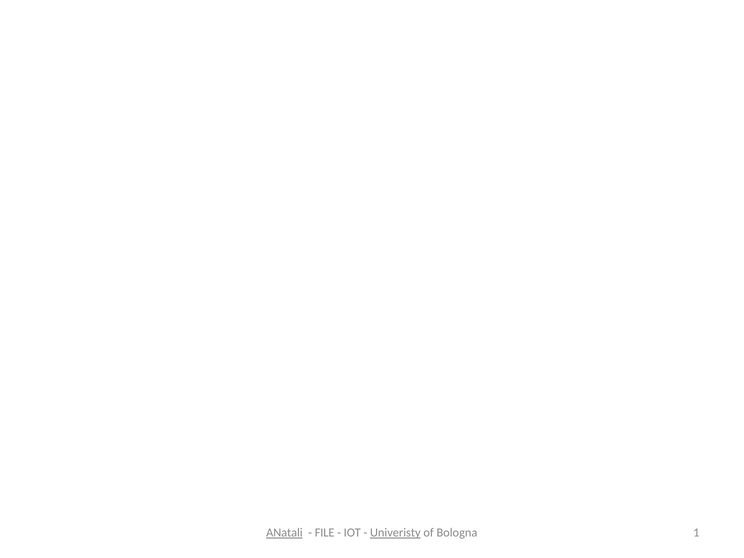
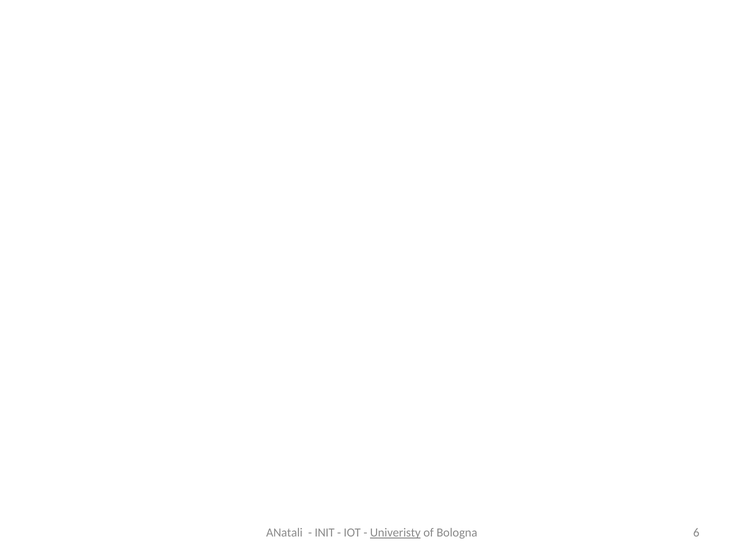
ANatali underline: present -> none
FILE: FILE -> INIT
1: 1 -> 6
